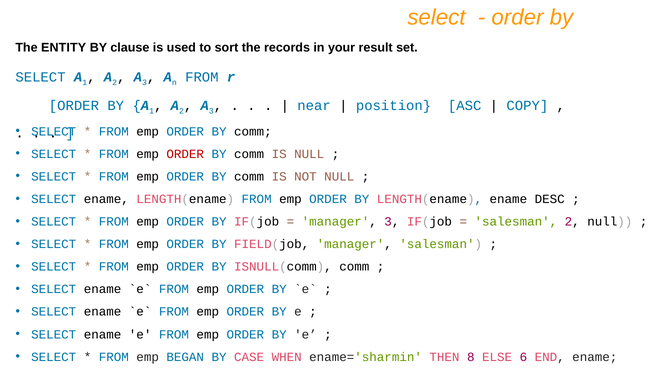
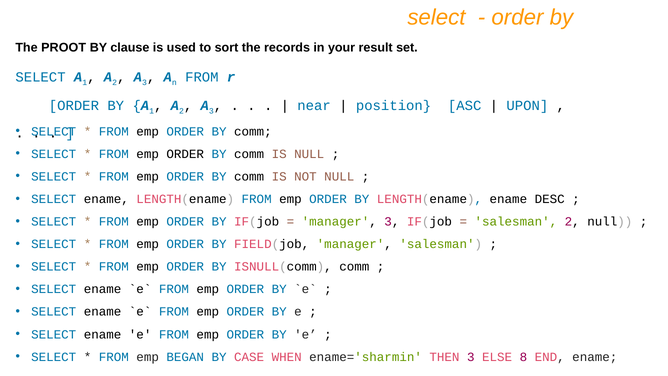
ENTITY: ENTITY -> PROOT
COPY: COPY -> UPON
ORDER at (185, 154) colour: red -> black
THEN 8: 8 -> 3
6: 6 -> 8
